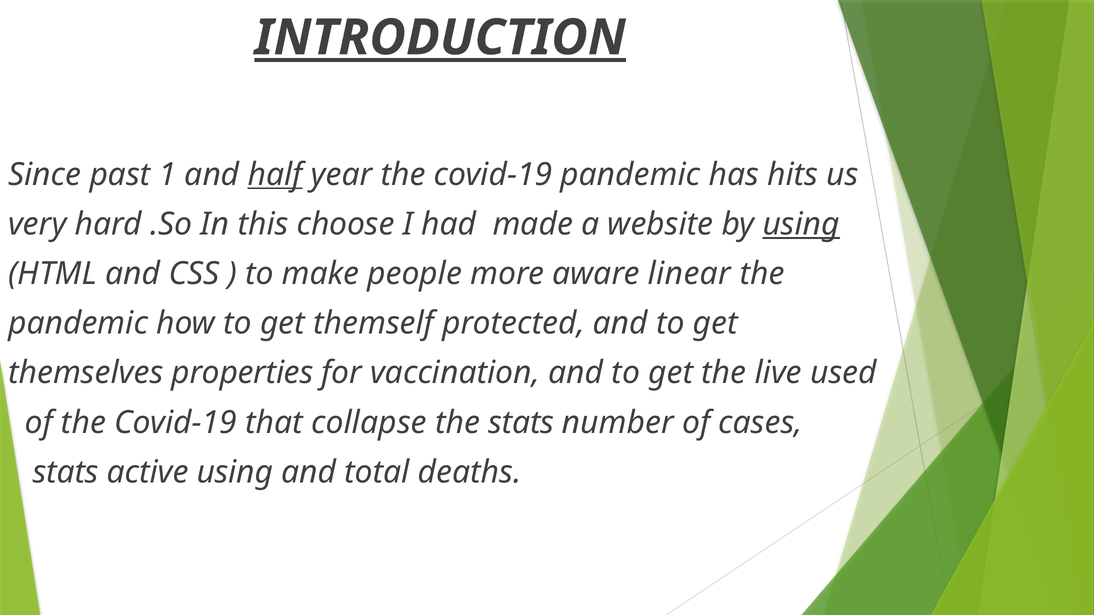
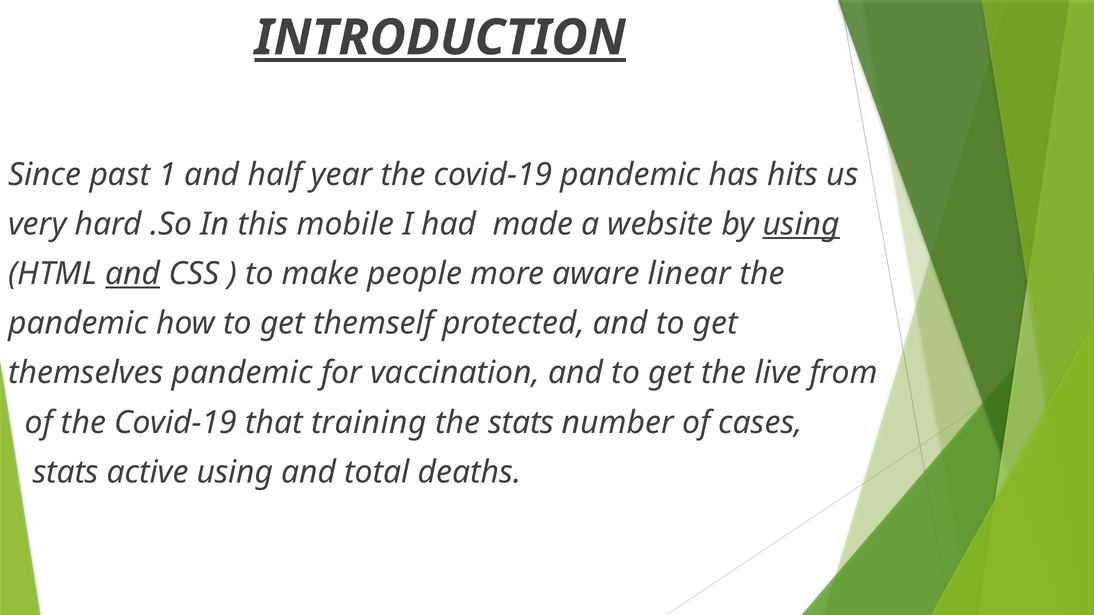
half underline: present -> none
choose: choose -> mobile
and at (133, 274) underline: none -> present
themselves properties: properties -> pandemic
used: used -> from
collapse: collapse -> training
